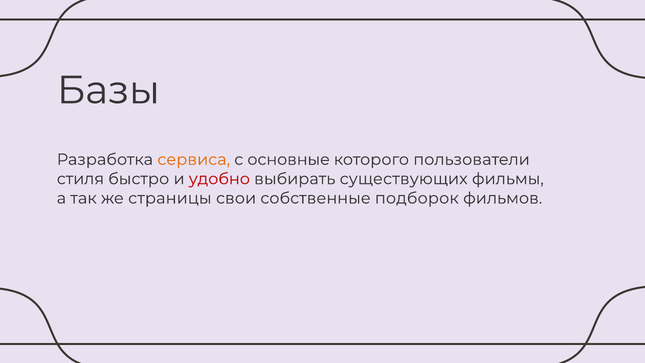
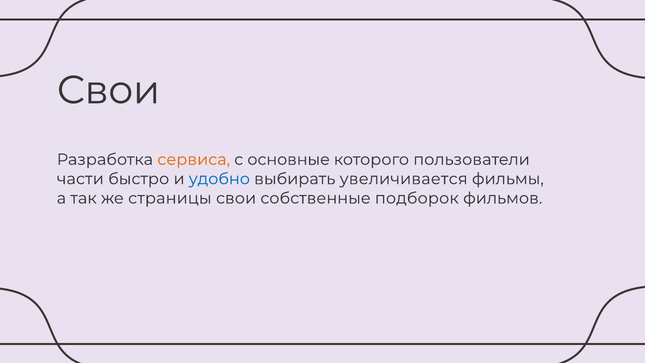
Базы at (108, 90): Базы -> Свои
стиля: стиля -> части
удобно colour: red -> blue
существующих: существующих -> увеличивается
